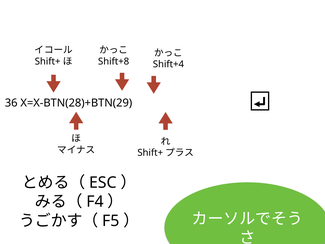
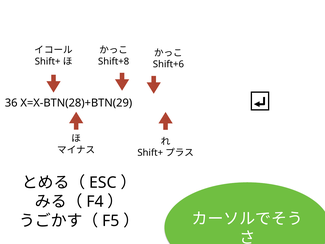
Shift+4: Shift+4 -> Shift+6
